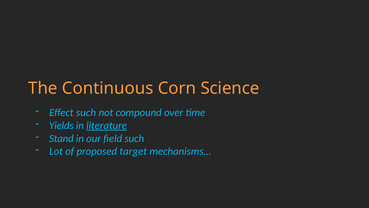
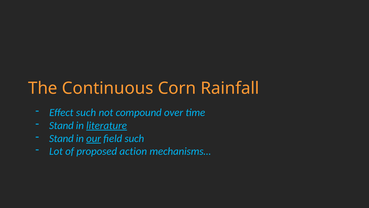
Science: Science -> Rainfall
Yields at (61, 125): Yields -> Stand
our underline: none -> present
target: target -> action
